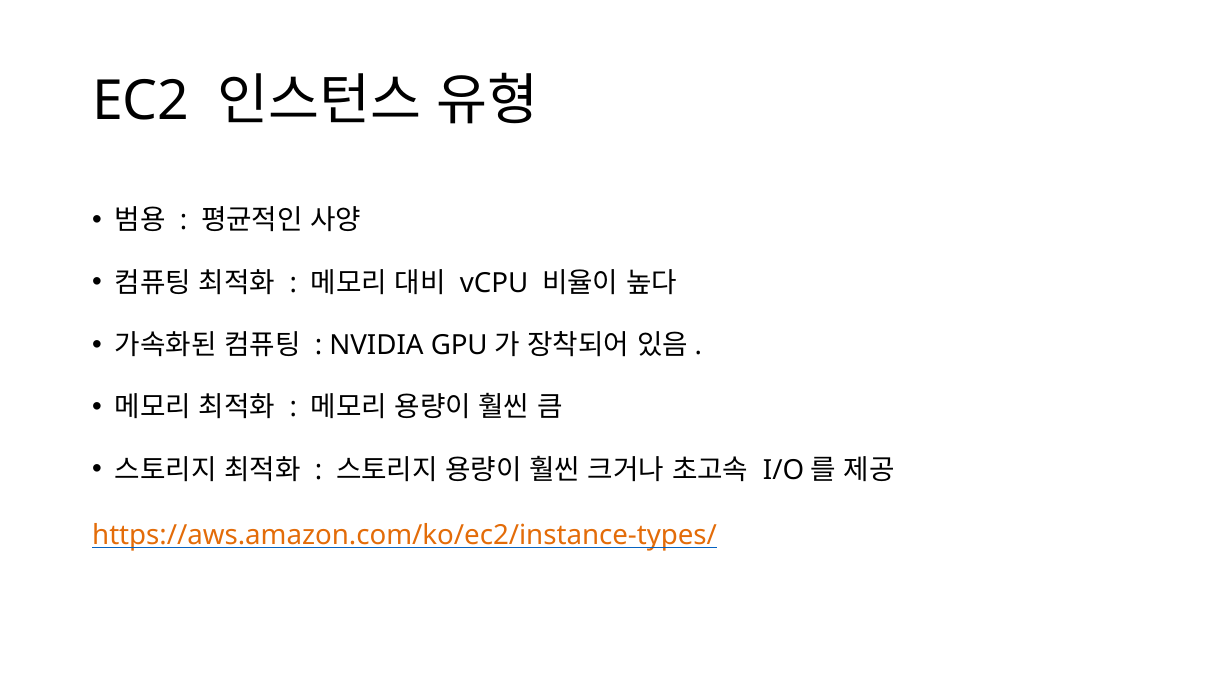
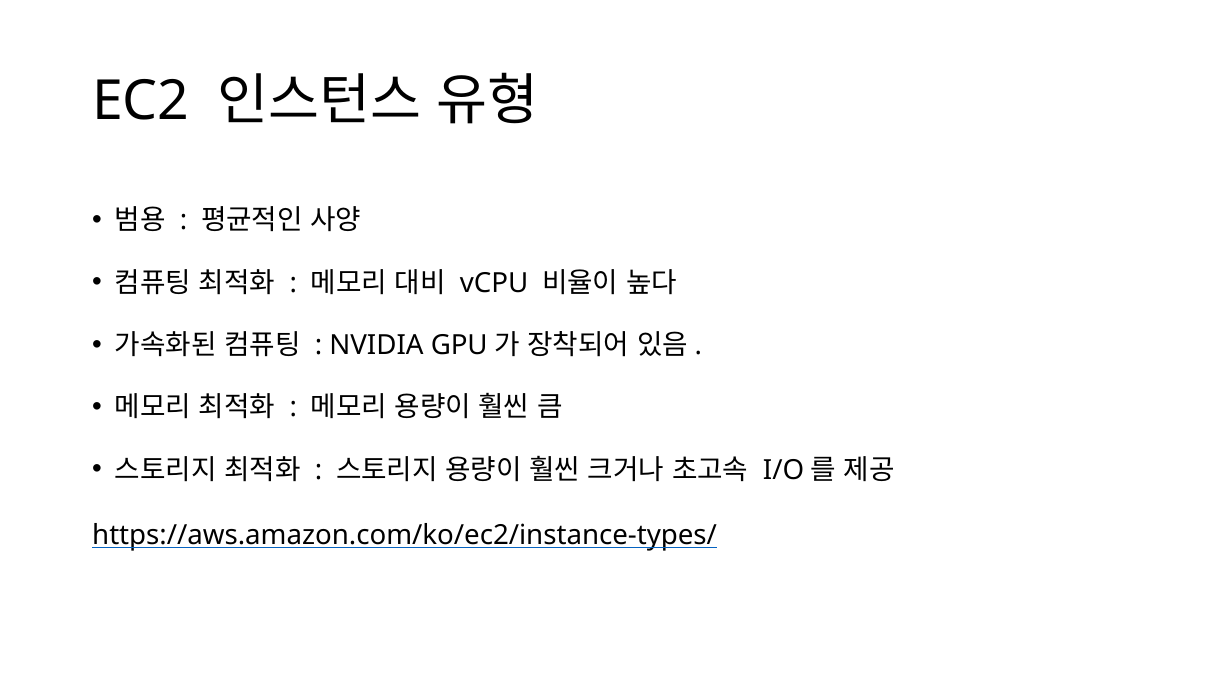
https://aws.amazon.com/ko/ec2/instance-types/ colour: orange -> black
